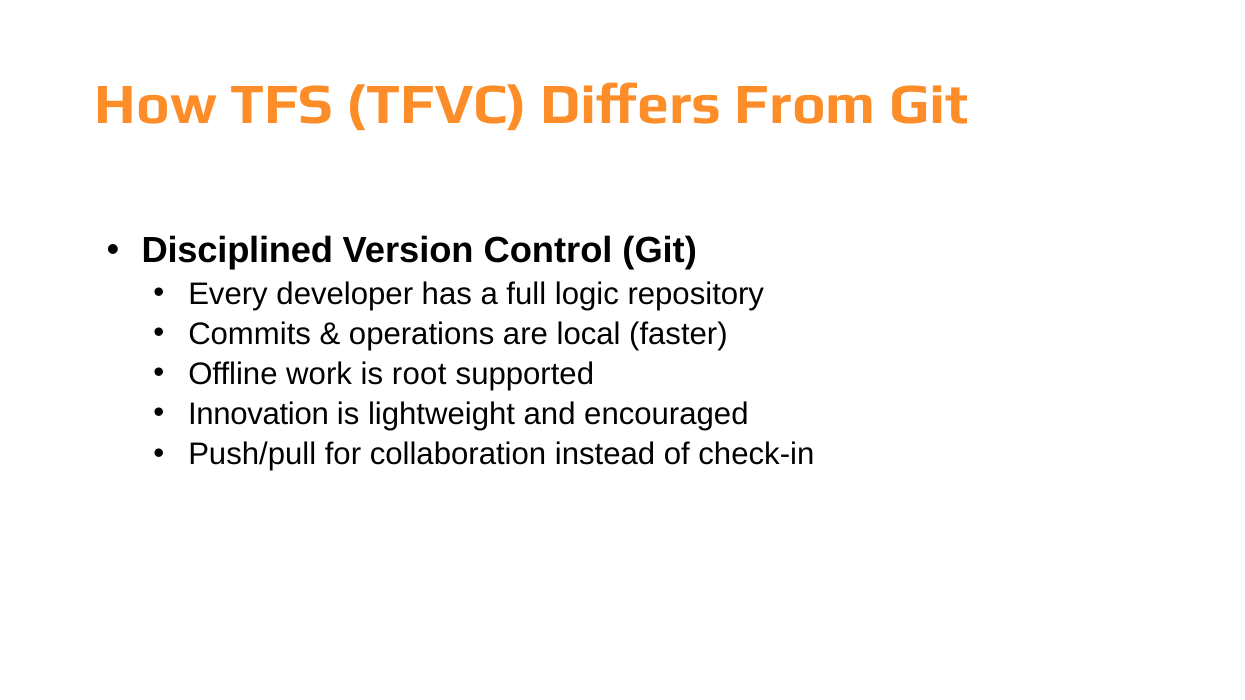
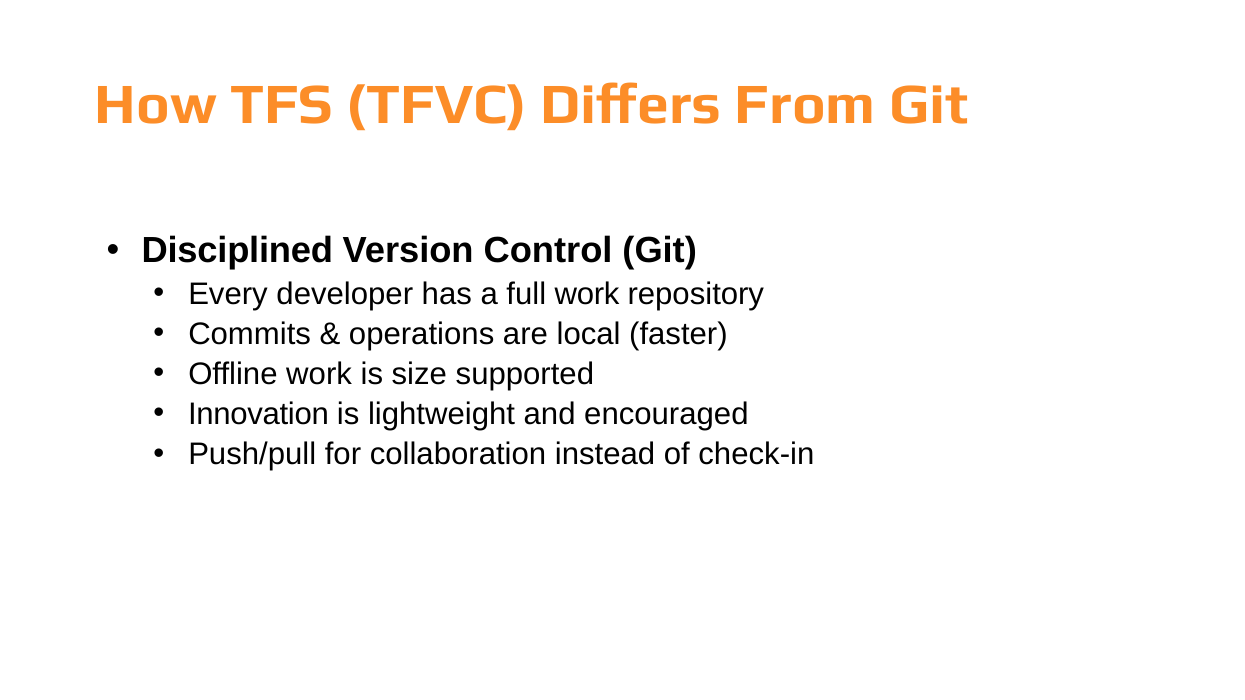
full logic: logic -> work
root: root -> size
